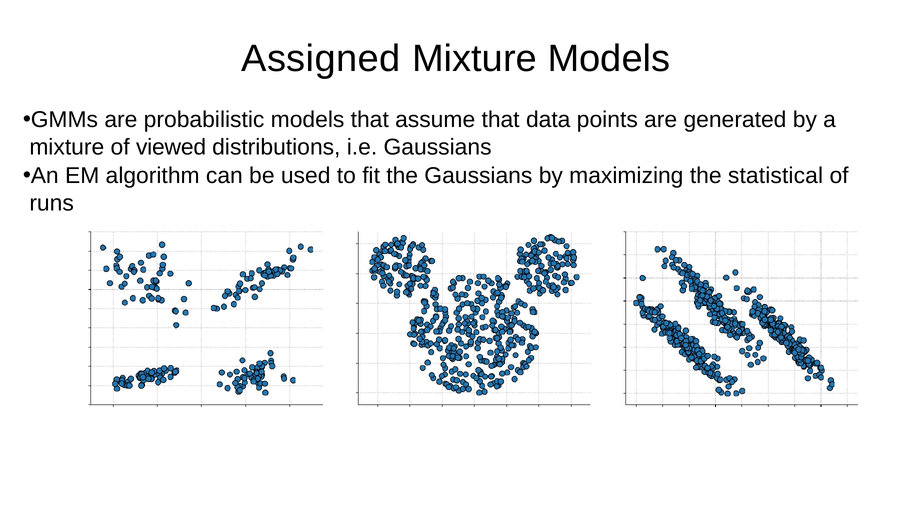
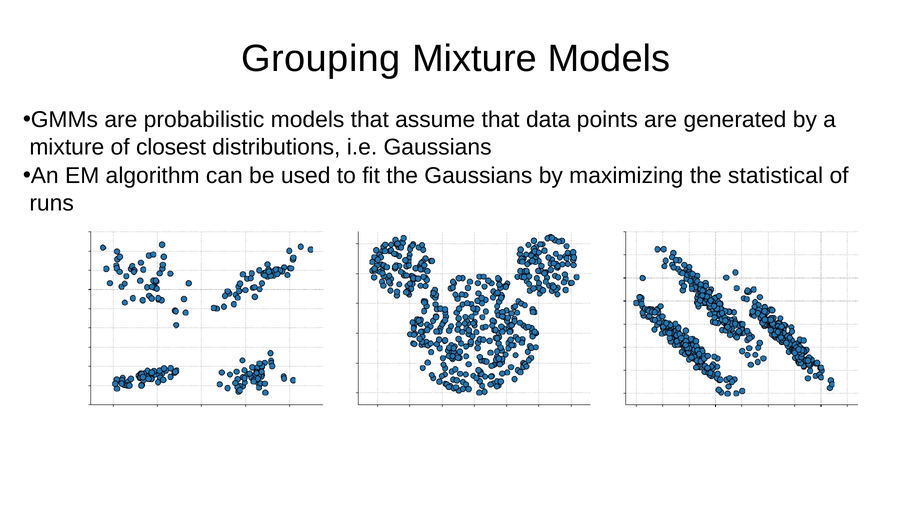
Assigned: Assigned -> Grouping
viewed: viewed -> closest
